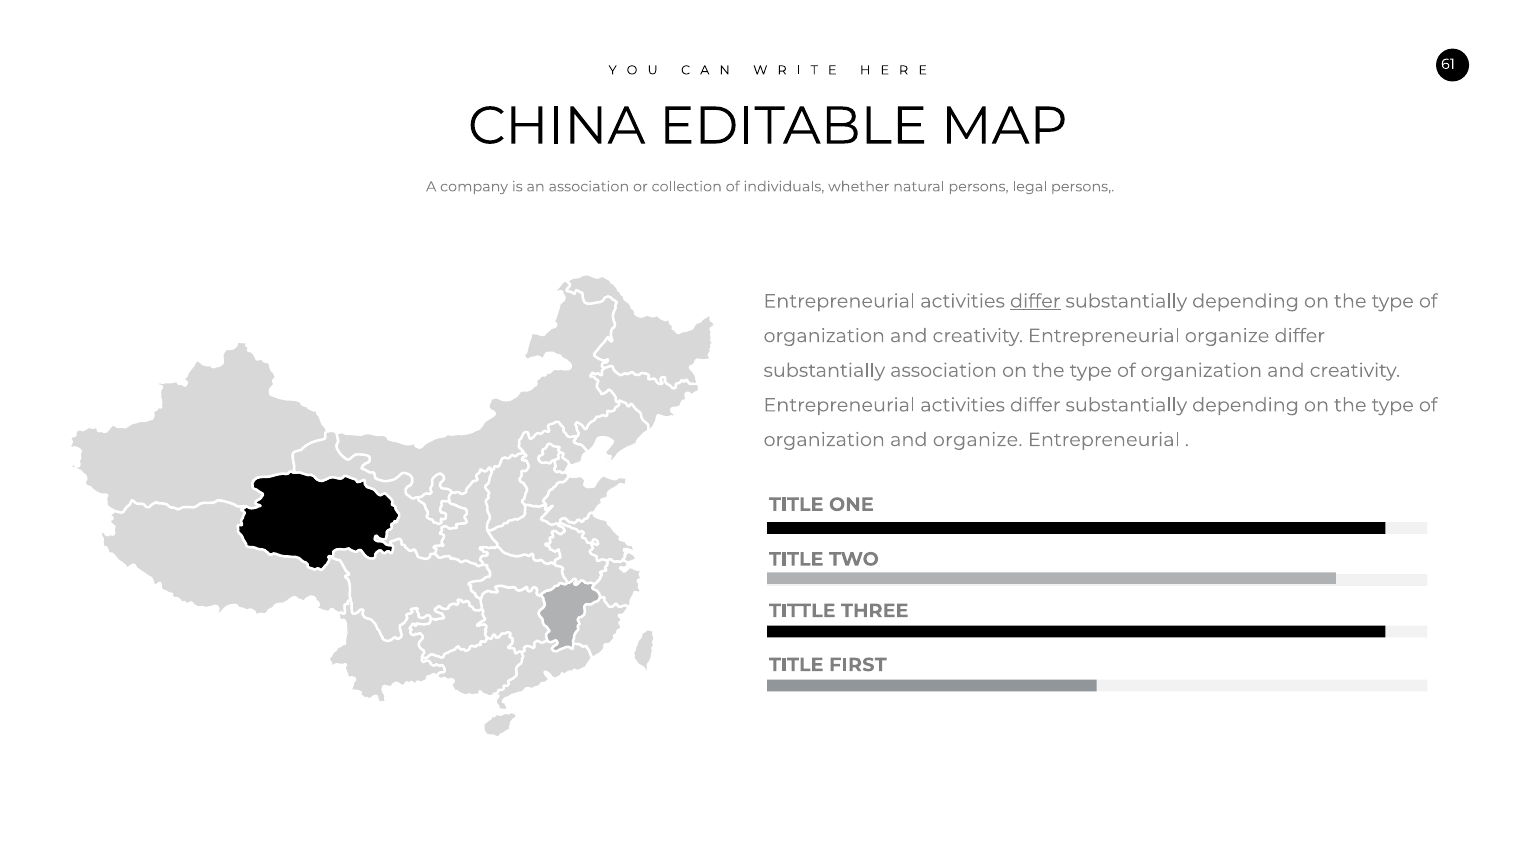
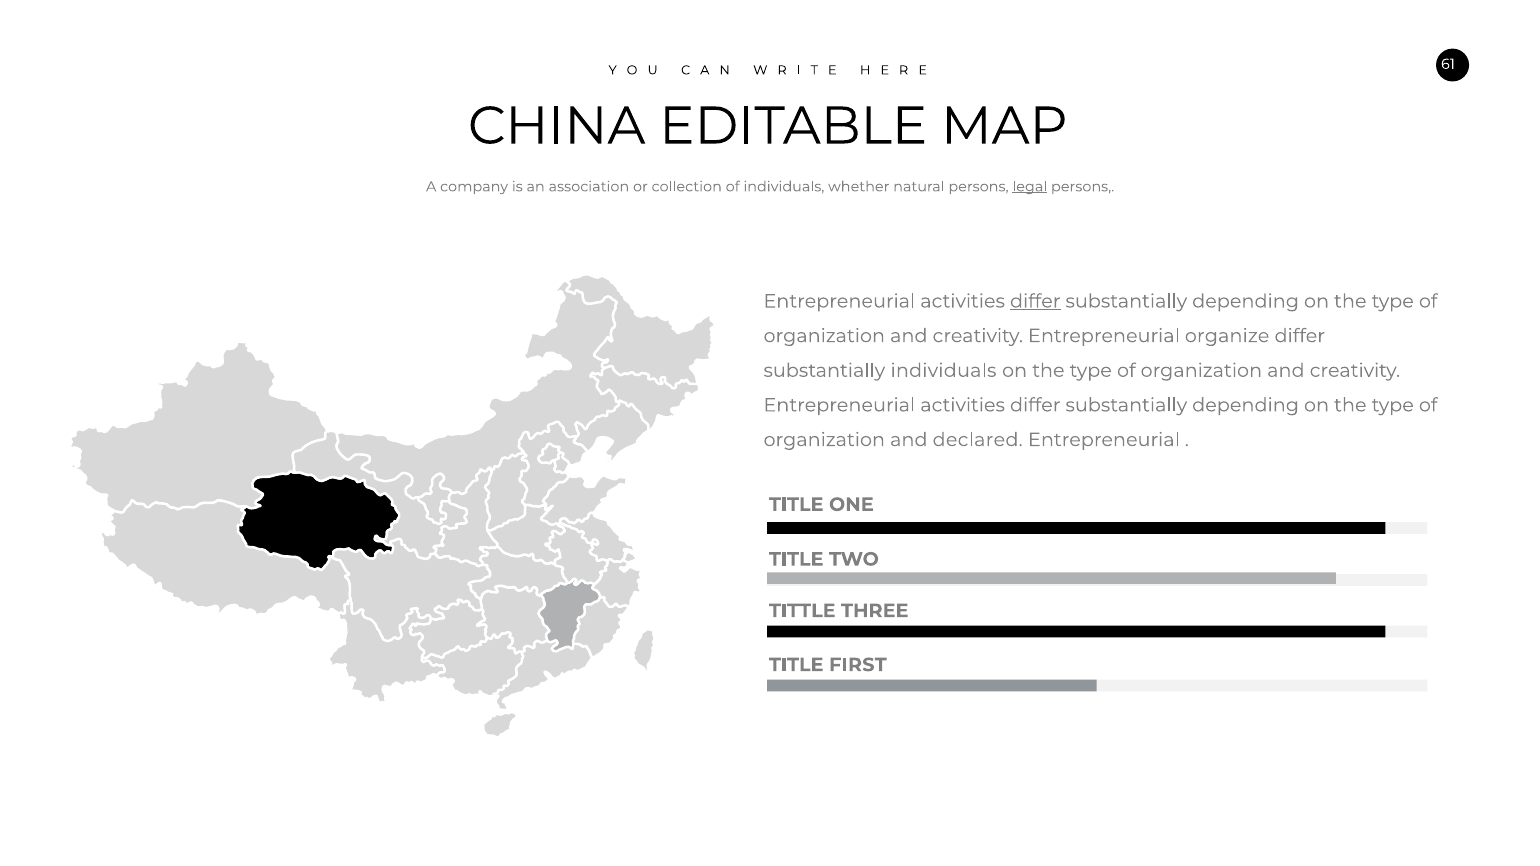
legal underline: none -> present
substantially association: association -> individuals
and organize: organize -> declared
